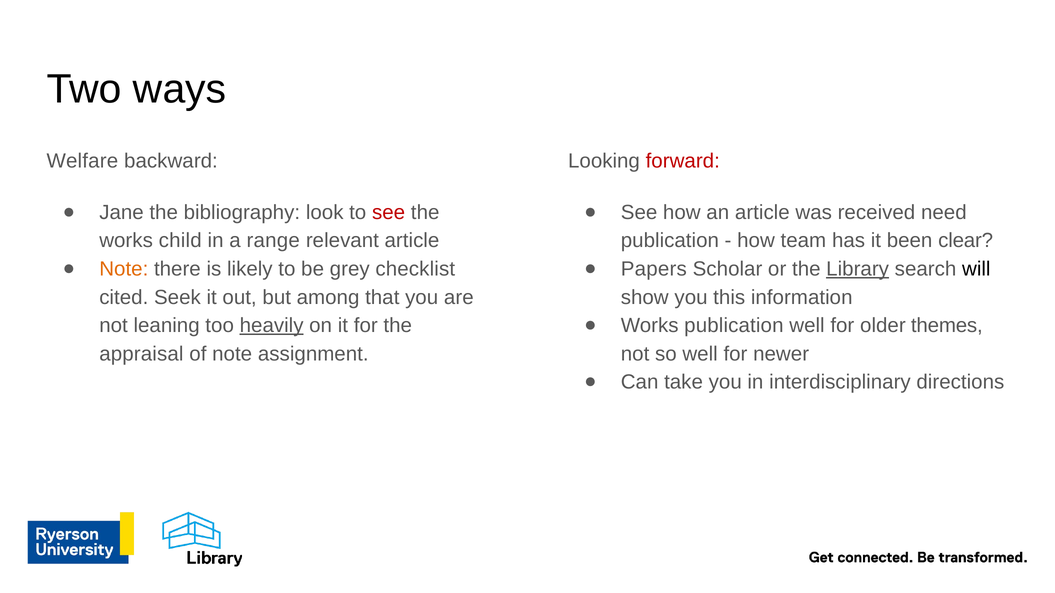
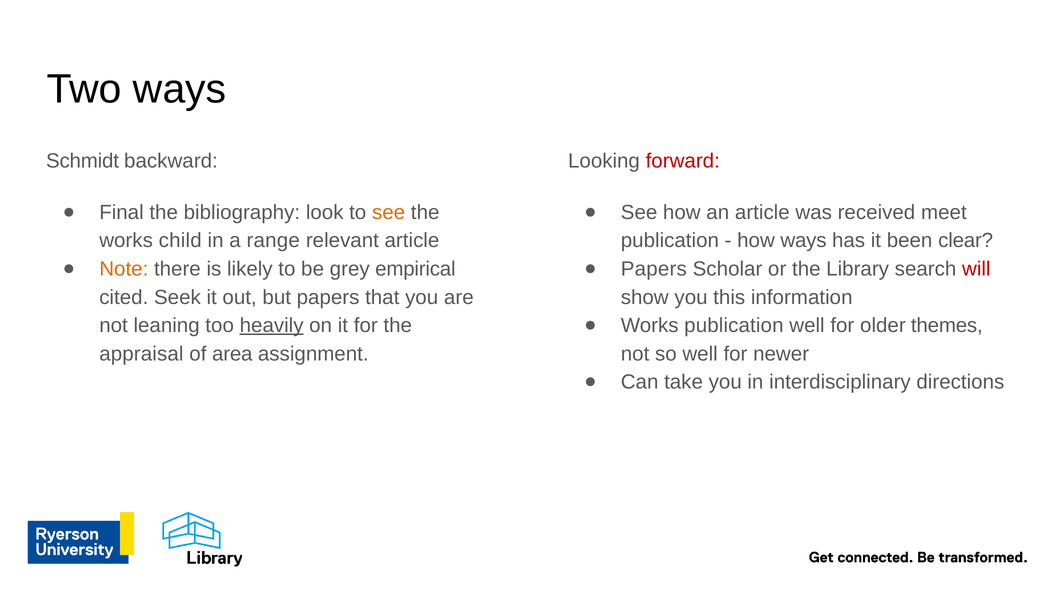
Welfare: Welfare -> Schmidt
Jane: Jane -> Final
see at (389, 213) colour: red -> orange
need: need -> meet
how team: team -> ways
checklist: checklist -> empirical
Library underline: present -> none
will colour: black -> red
but among: among -> papers
of note: note -> area
